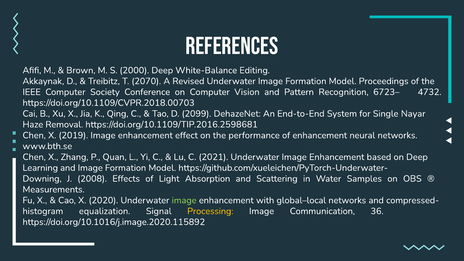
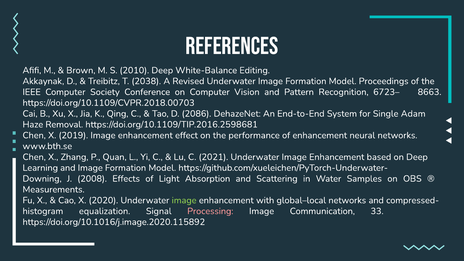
2000: 2000 -> 2010
2070: 2070 -> 2038
4732: 4732 -> 8663
2099: 2099 -> 2086
Nayar: Nayar -> Adam
Processing colour: yellow -> pink
36: 36 -> 33
